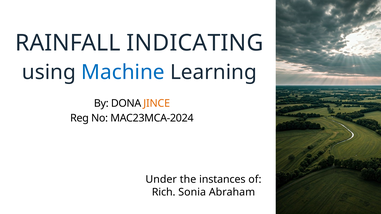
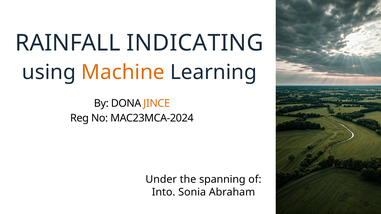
Machine colour: blue -> orange
instances: instances -> spanning
Rich: Rich -> Into
